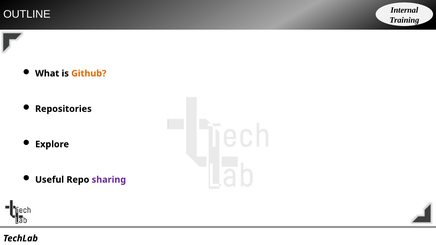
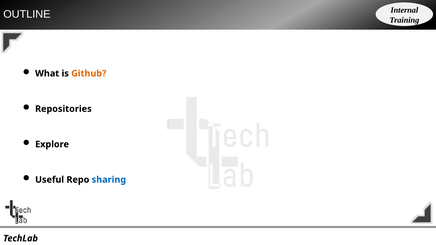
sharing colour: purple -> blue
